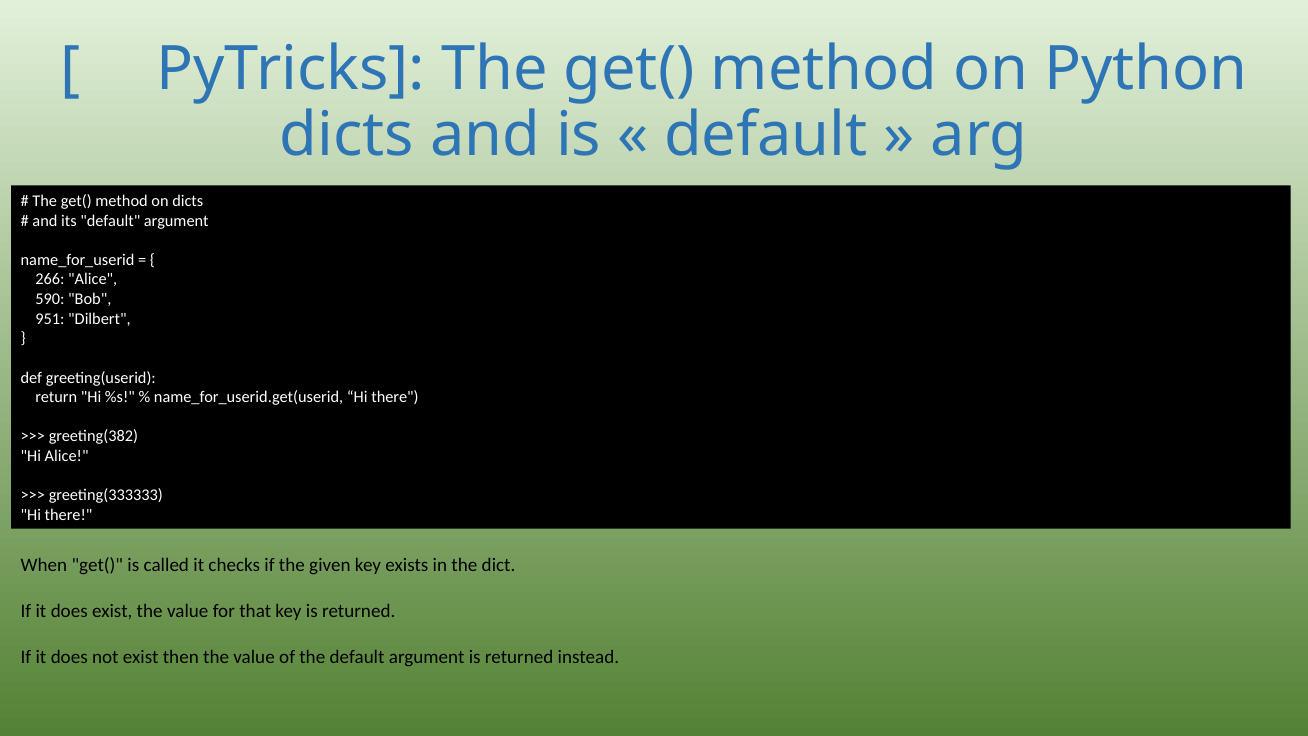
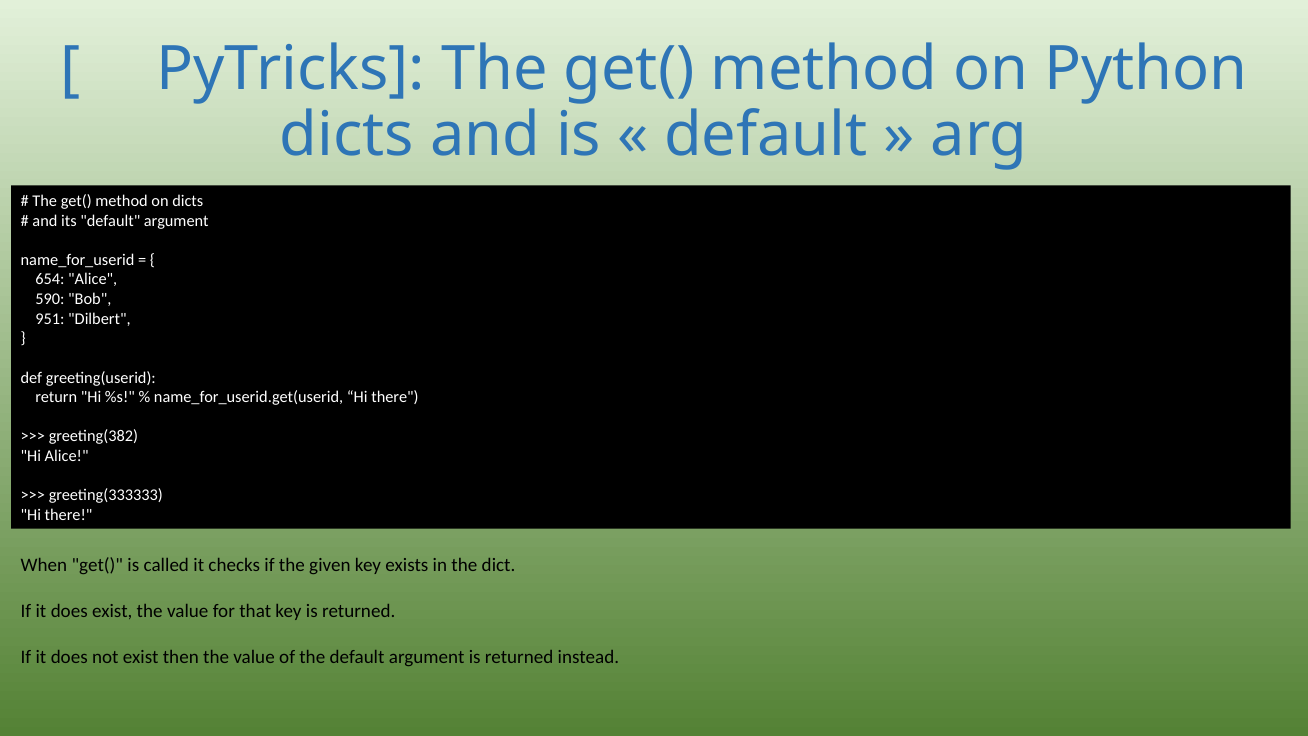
266: 266 -> 654
